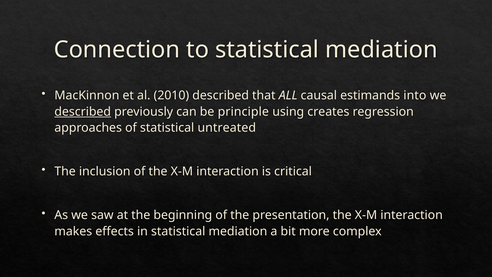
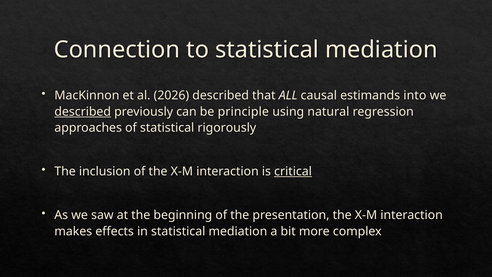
2010: 2010 -> 2026
creates: creates -> natural
untreated: untreated -> rigorously
critical underline: none -> present
